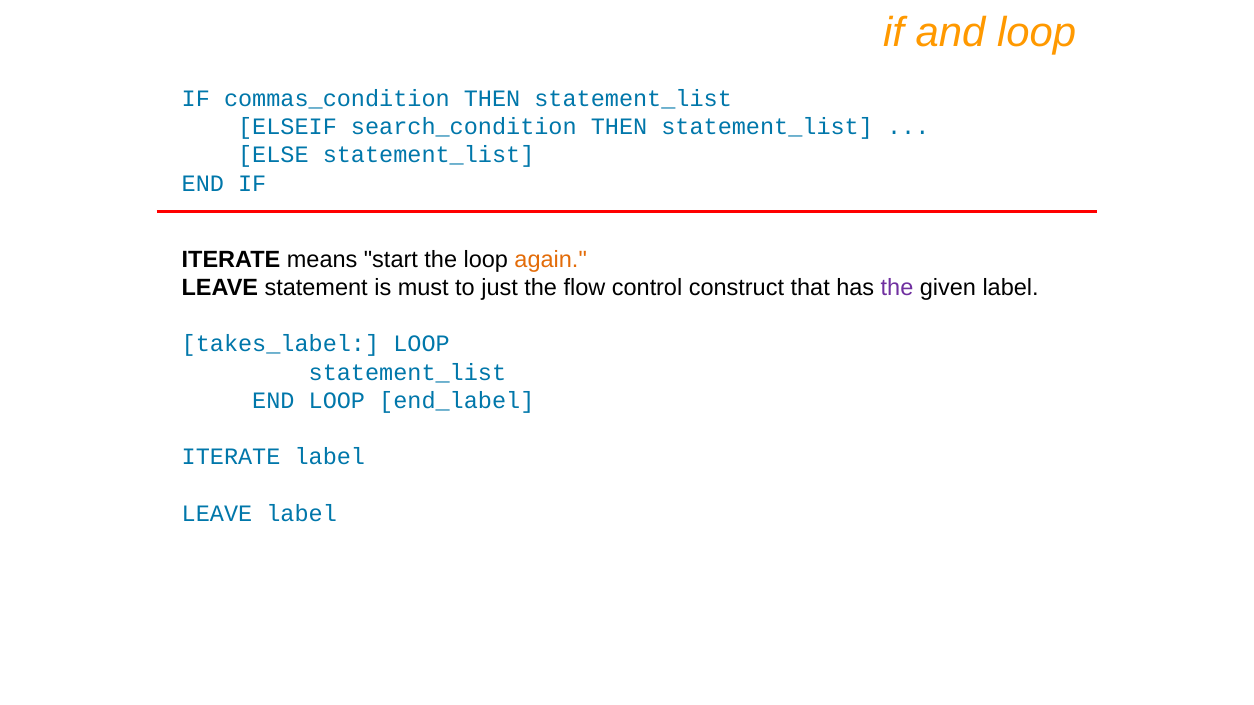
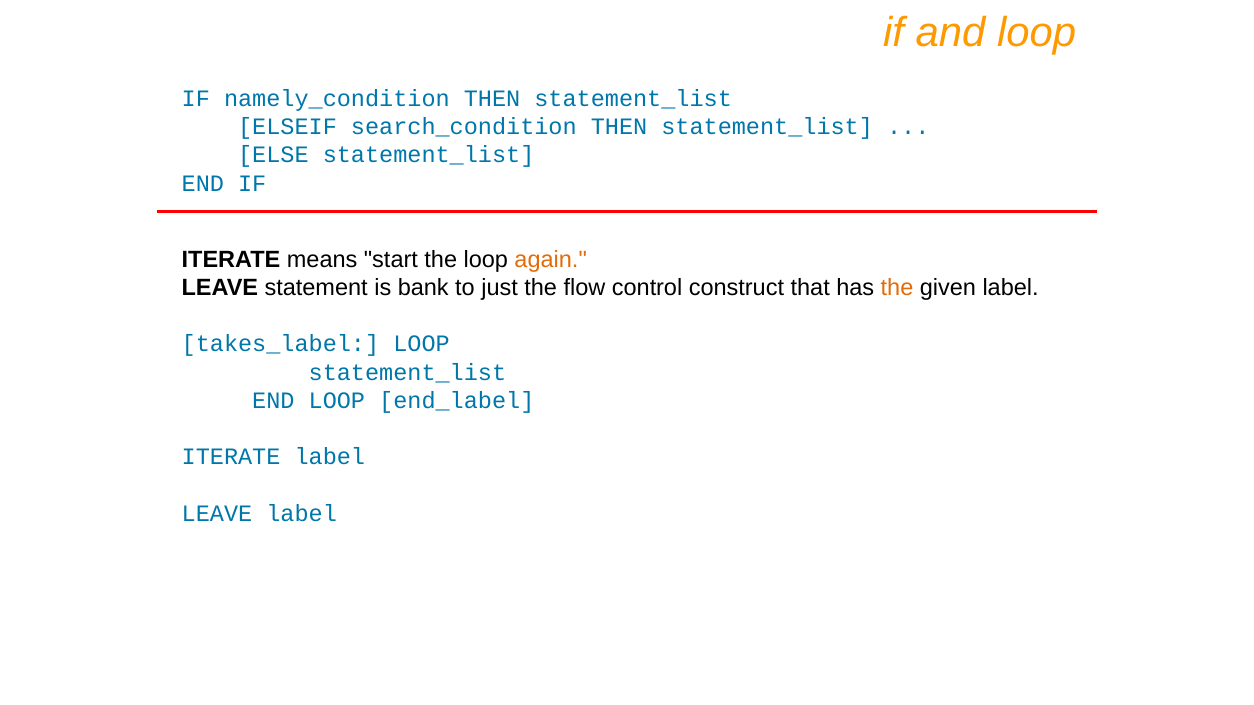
commas_condition: commas_condition -> namely_condition
must: must -> bank
the at (897, 288) colour: purple -> orange
